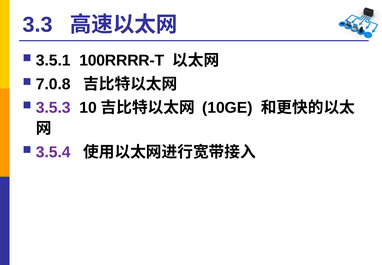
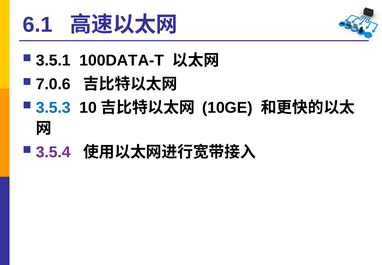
3.3: 3.3 -> 6.1
100RRRR-T: 100RRRR-T -> 100DATA-T
7.0.8: 7.0.8 -> 7.0.6
3.5.3 colour: purple -> blue
